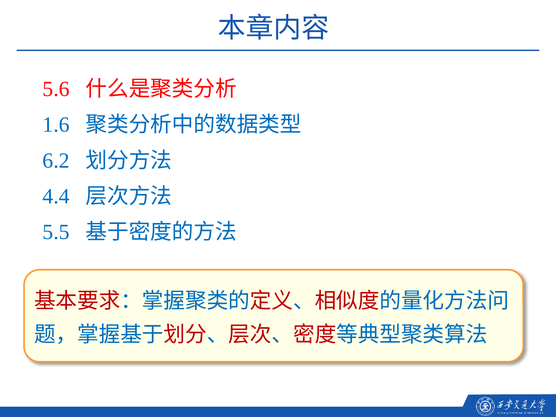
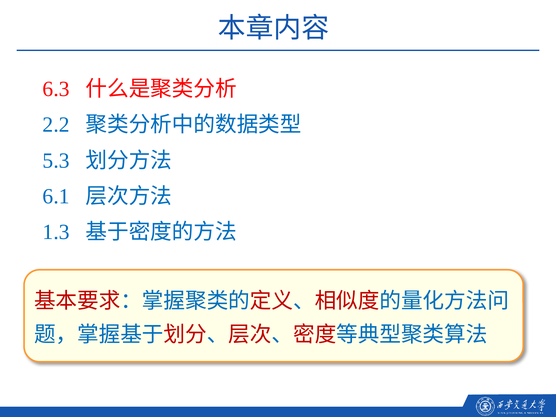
5.6: 5.6 -> 6.3
1.6: 1.6 -> 2.2
6.2: 6.2 -> 5.3
4.4: 4.4 -> 6.1
5.5: 5.5 -> 1.3
